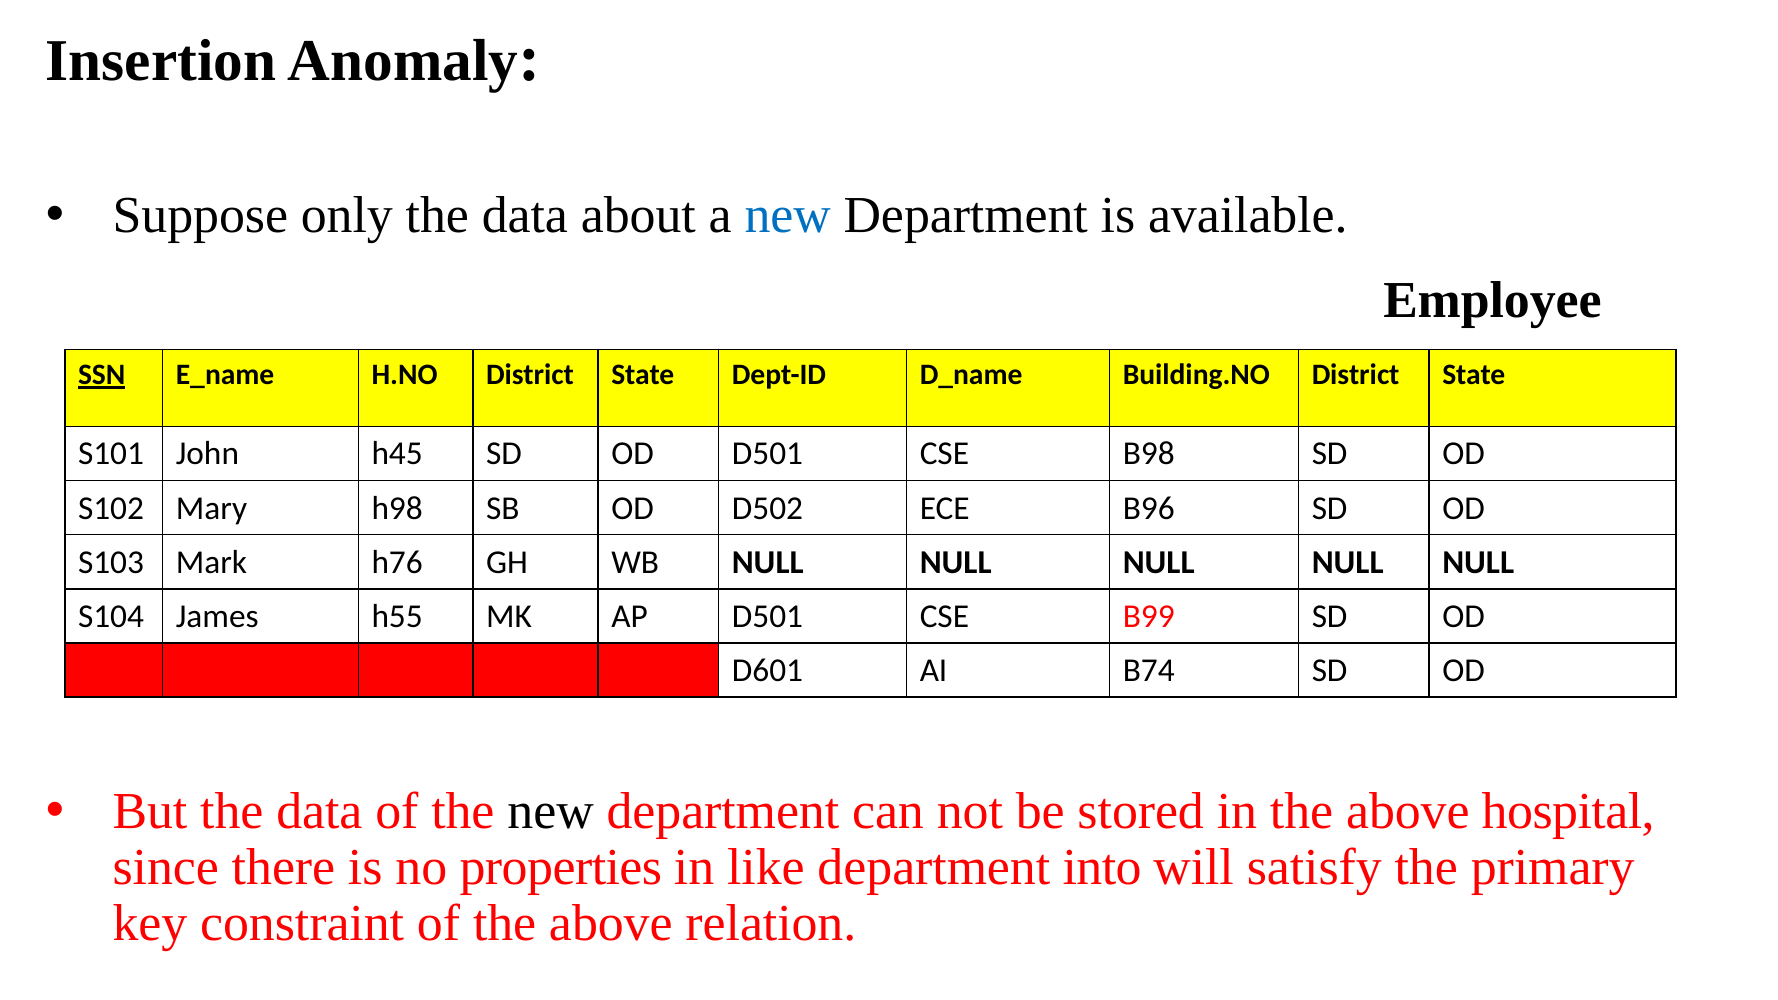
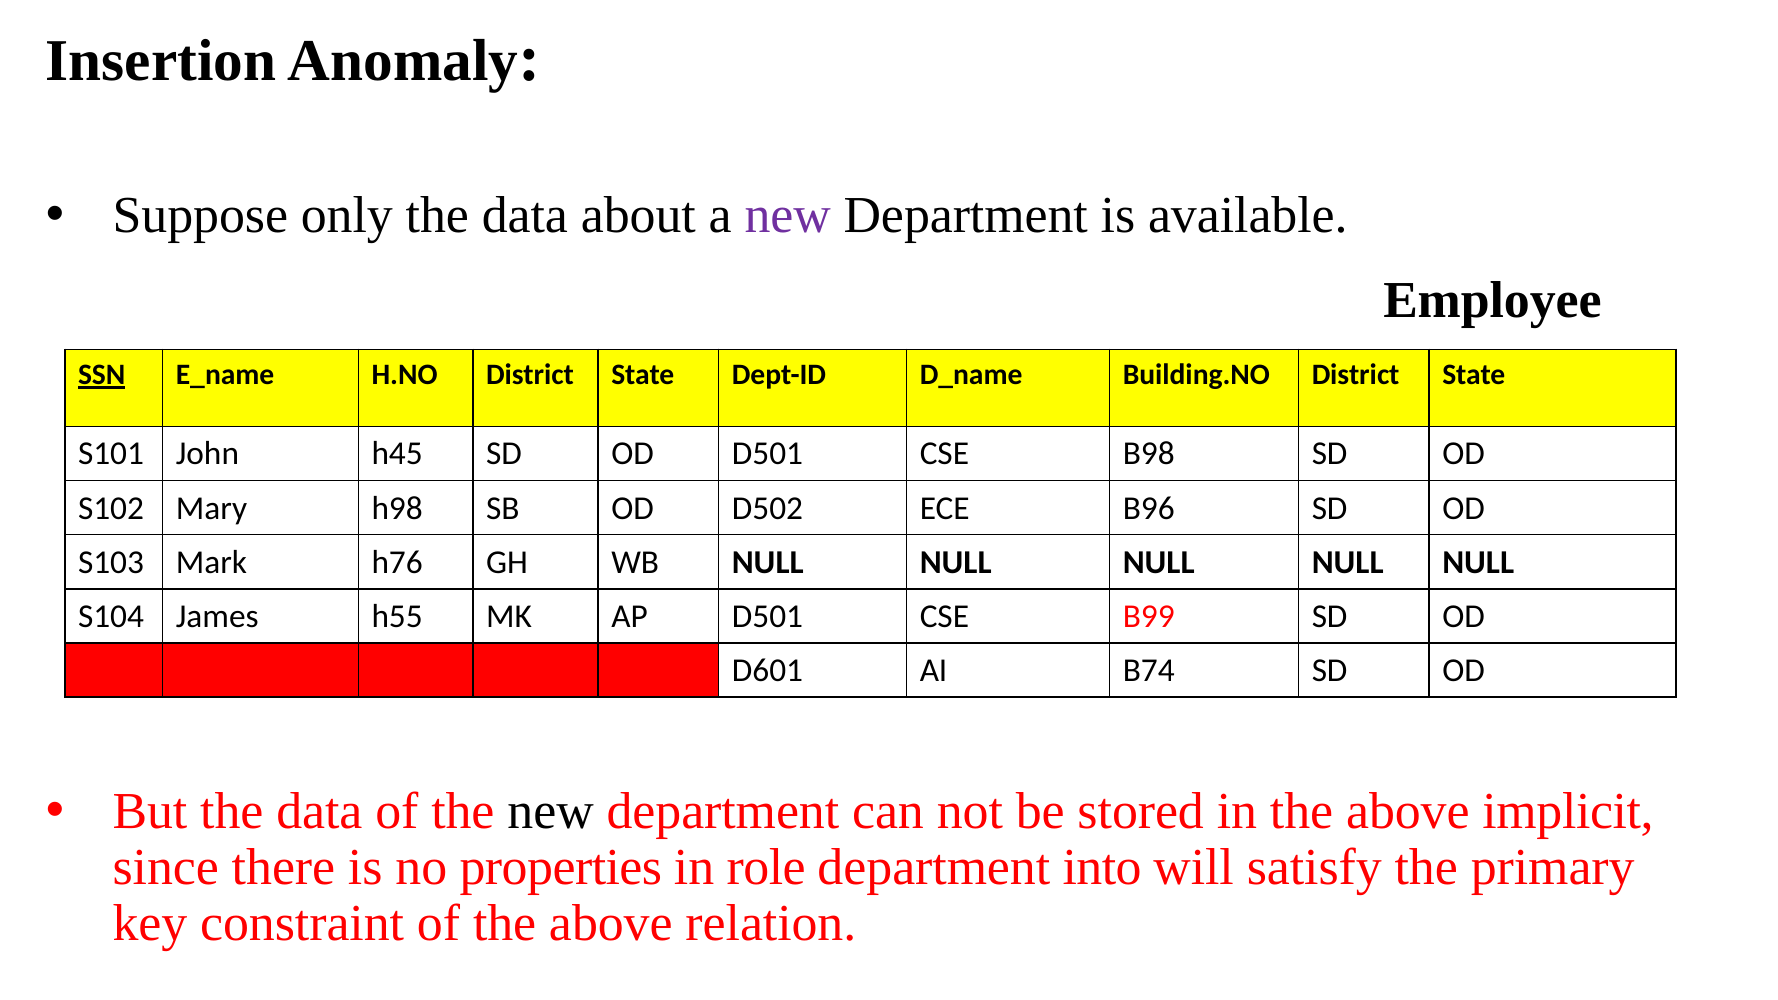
new at (788, 216) colour: blue -> purple
hospital: hospital -> implicit
like: like -> role
